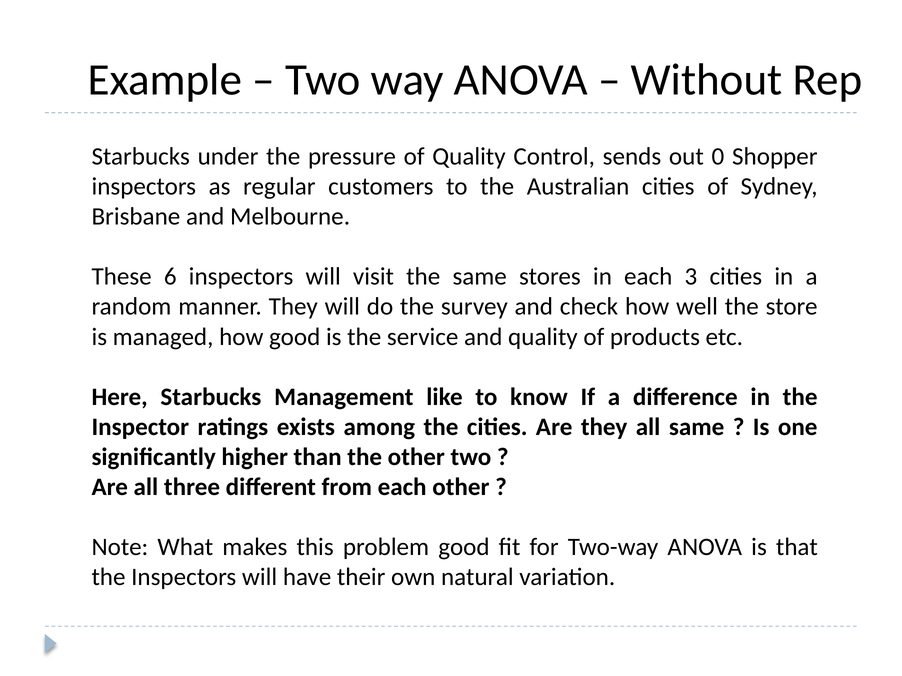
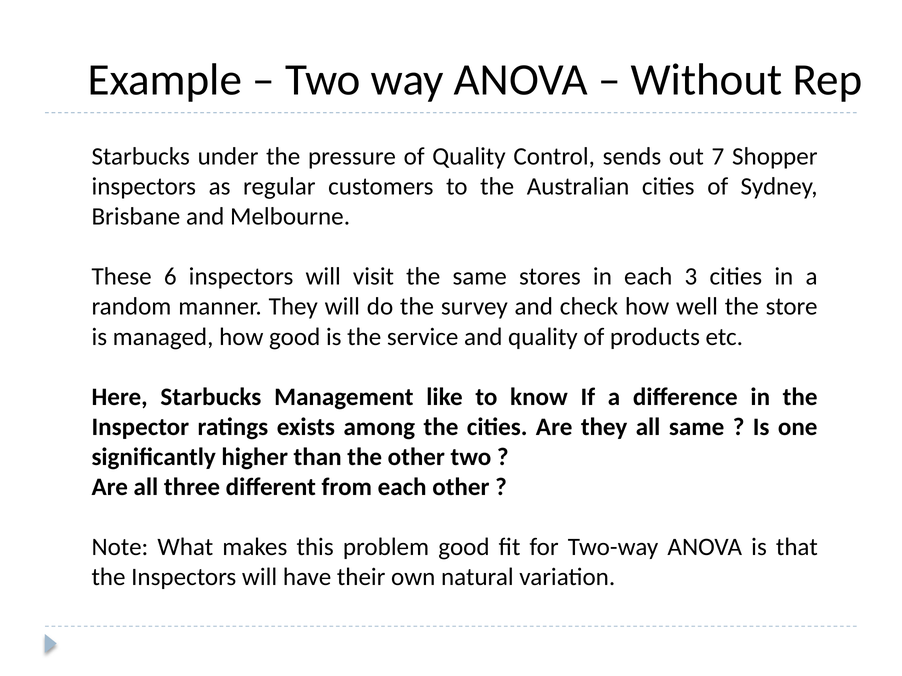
0: 0 -> 7
